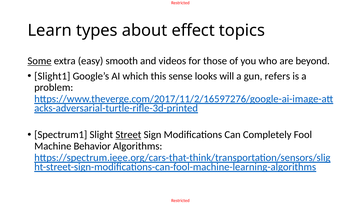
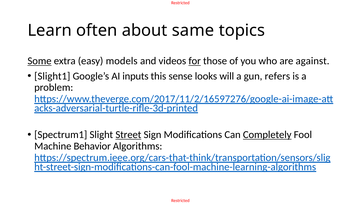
types: types -> often
effect: effect -> same
smooth: smooth -> models
for underline: none -> present
beyond: beyond -> against
which: which -> inputs
Completely underline: none -> present
